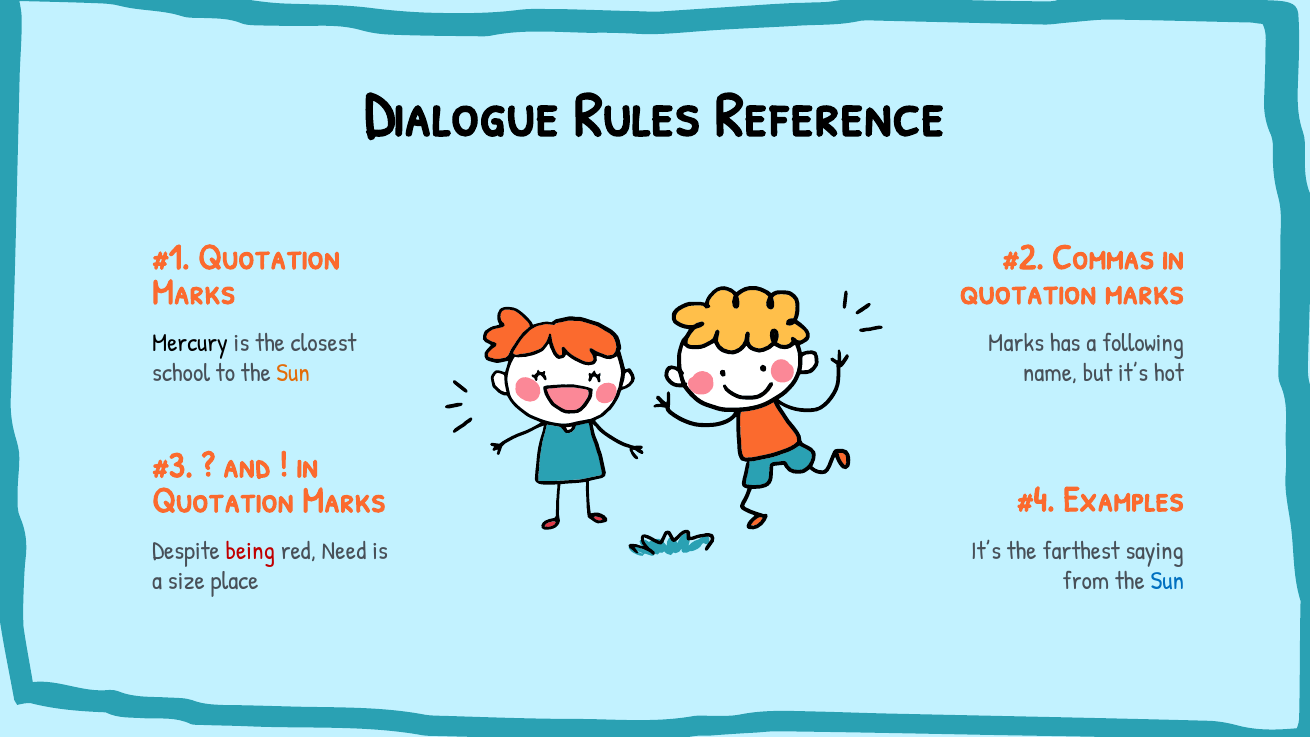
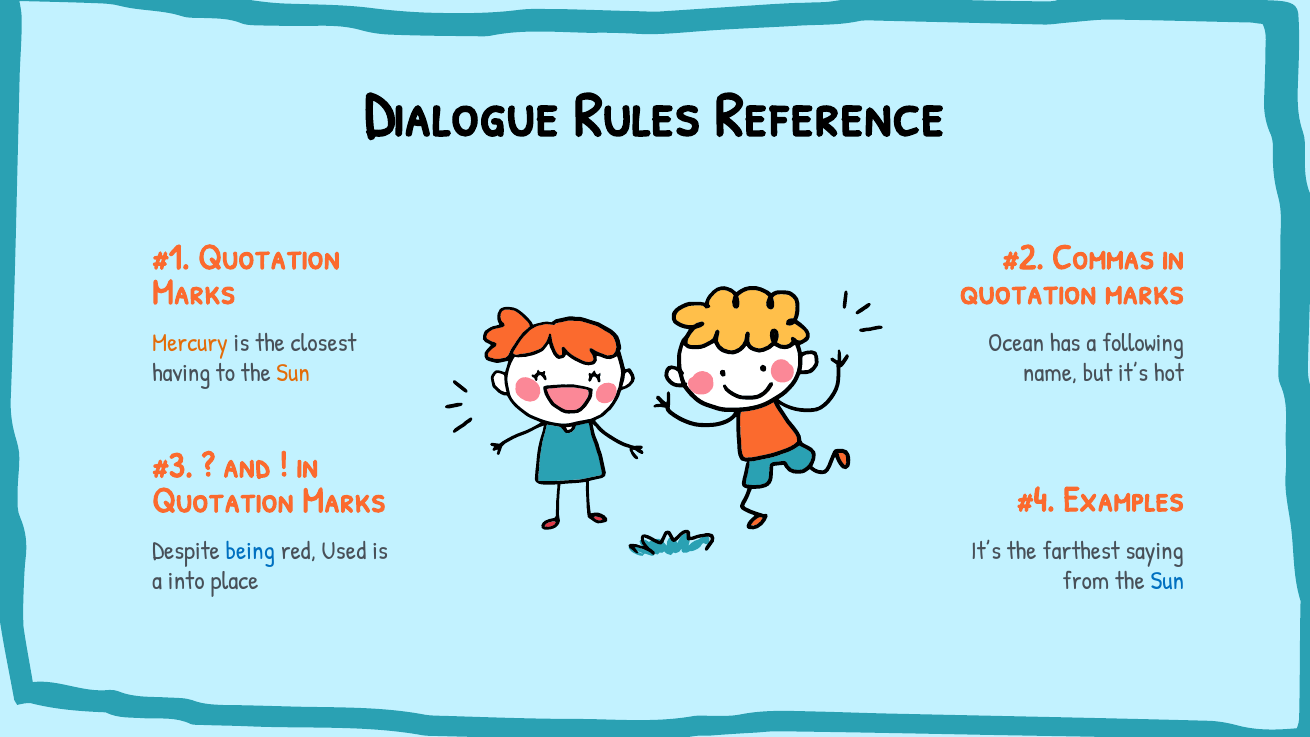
Mercury colour: black -> orange
Marks at (1016, 343): Marks -> Ocean
school: school -> having
being colour: red -> blue
Need: Need -> Used
size: size -> into
